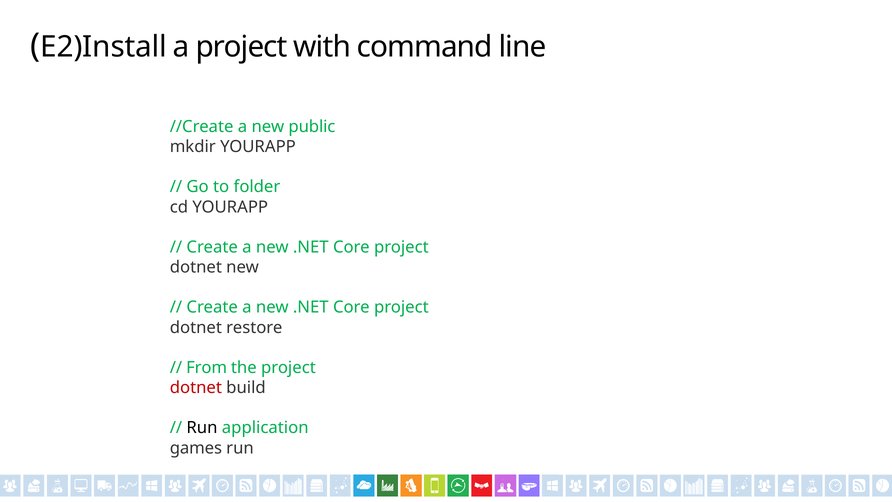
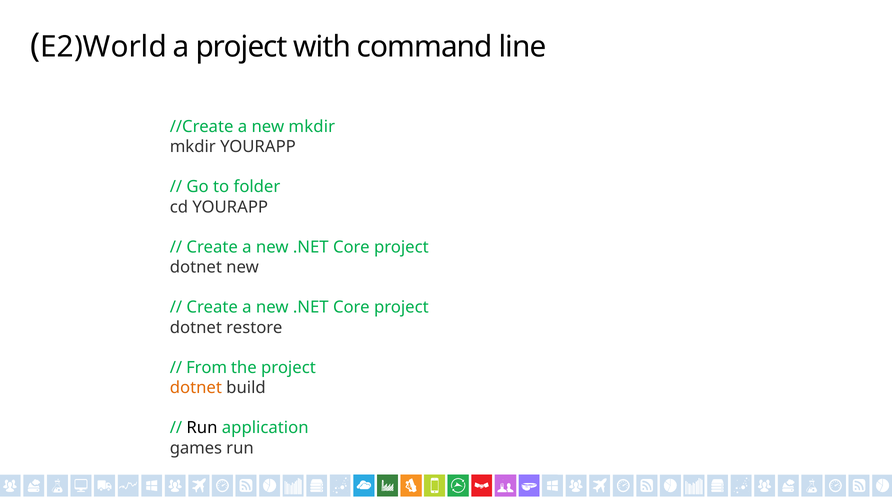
E2)Install: E2)Install -> E2)World
new public: public -> mkdir
dotnet at (196, 388) colour: red -> orange
